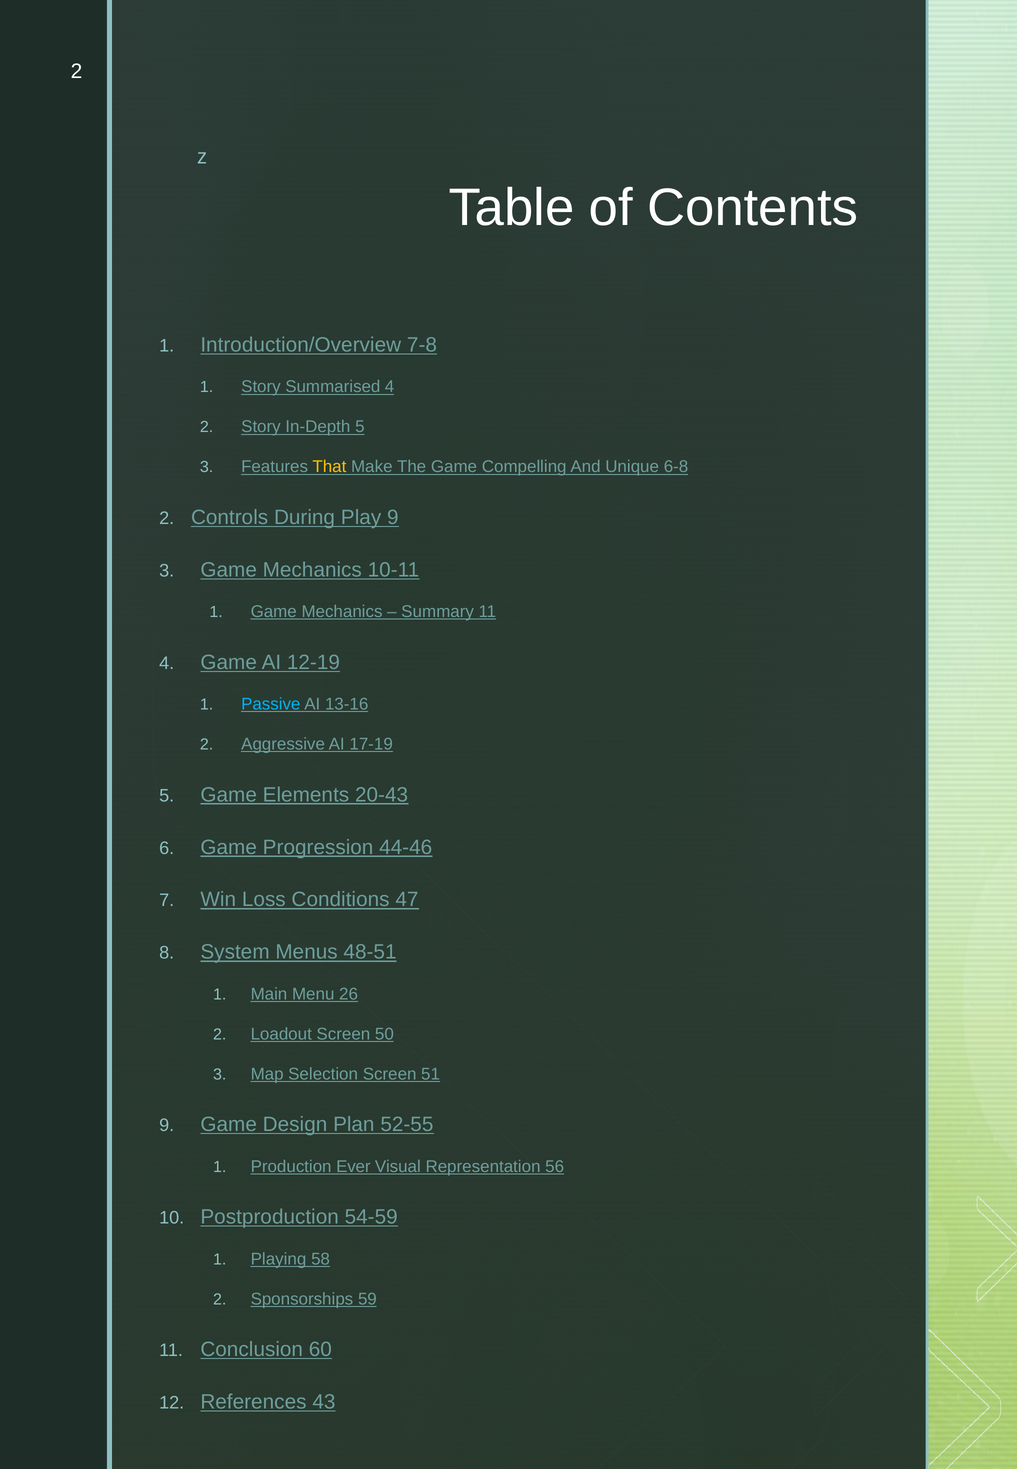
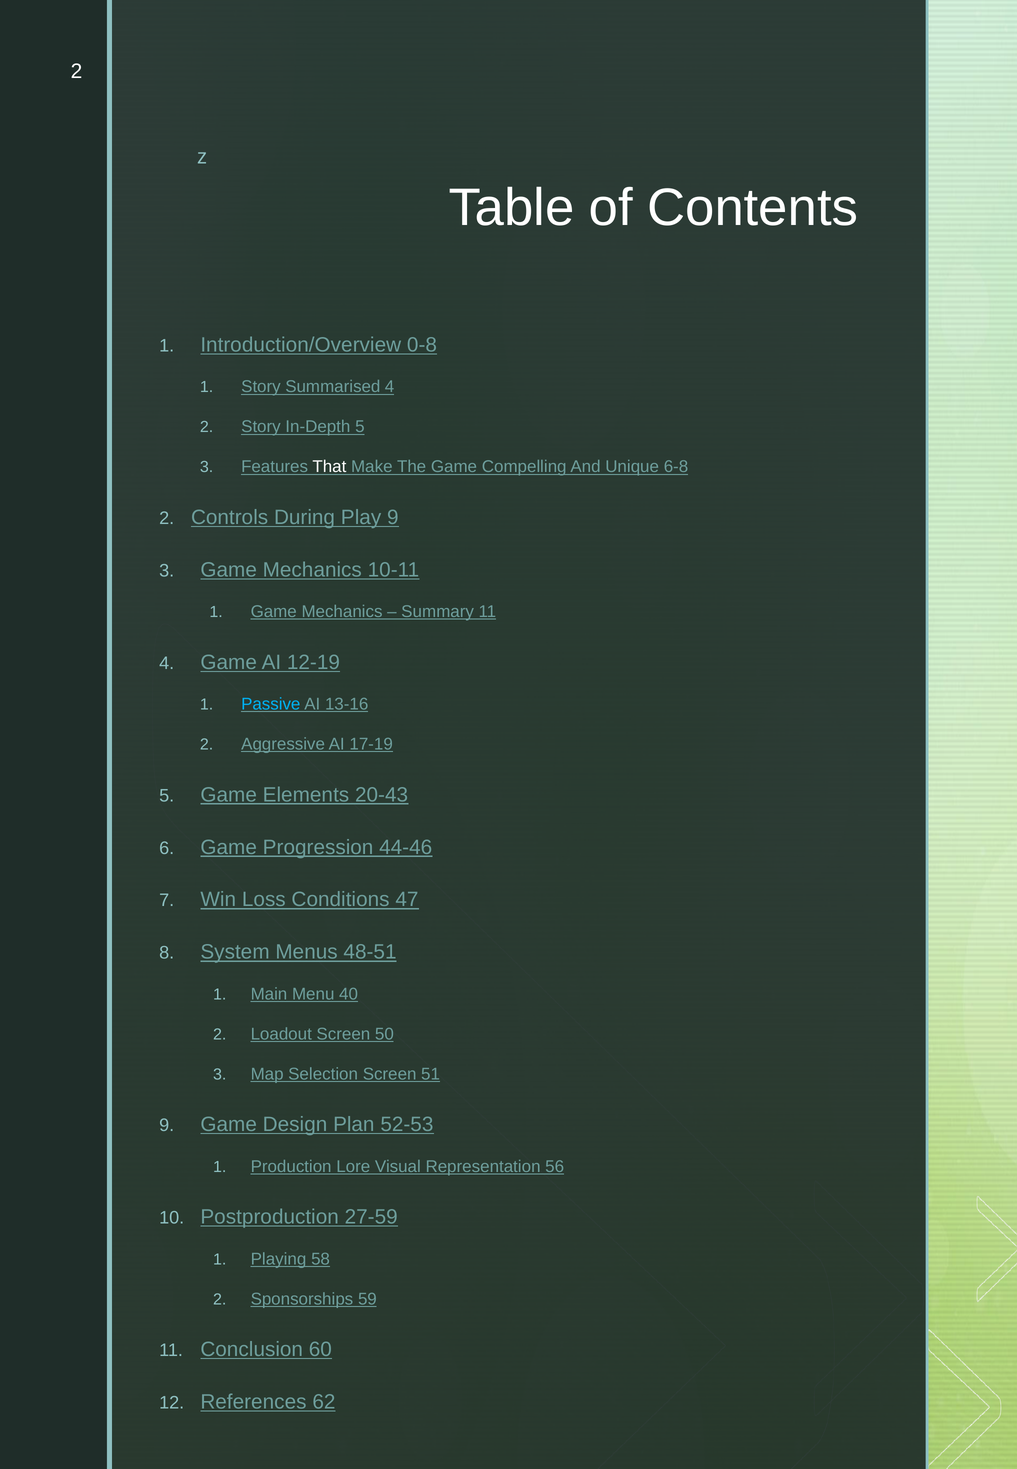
7-8: 7-8 -> 0-8
That colour: yellow -> white
26: 26 -> 40
52-55: 52-55 -> 52-53
Ever: Ever -> Lore
54-59: 54-59 -> 27-59
43: 43 -> 62
